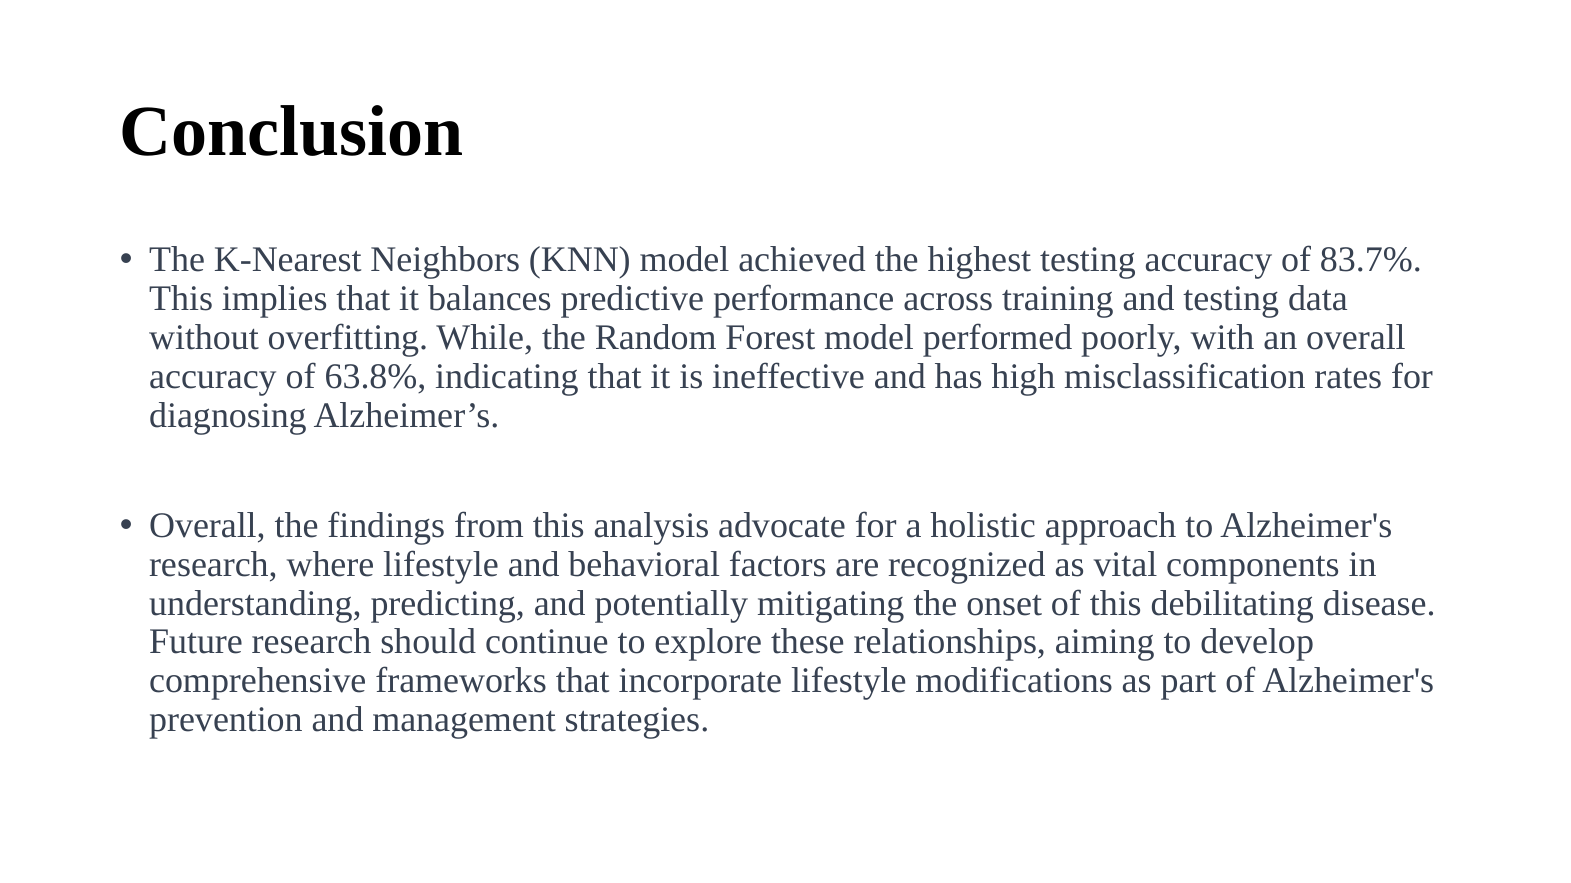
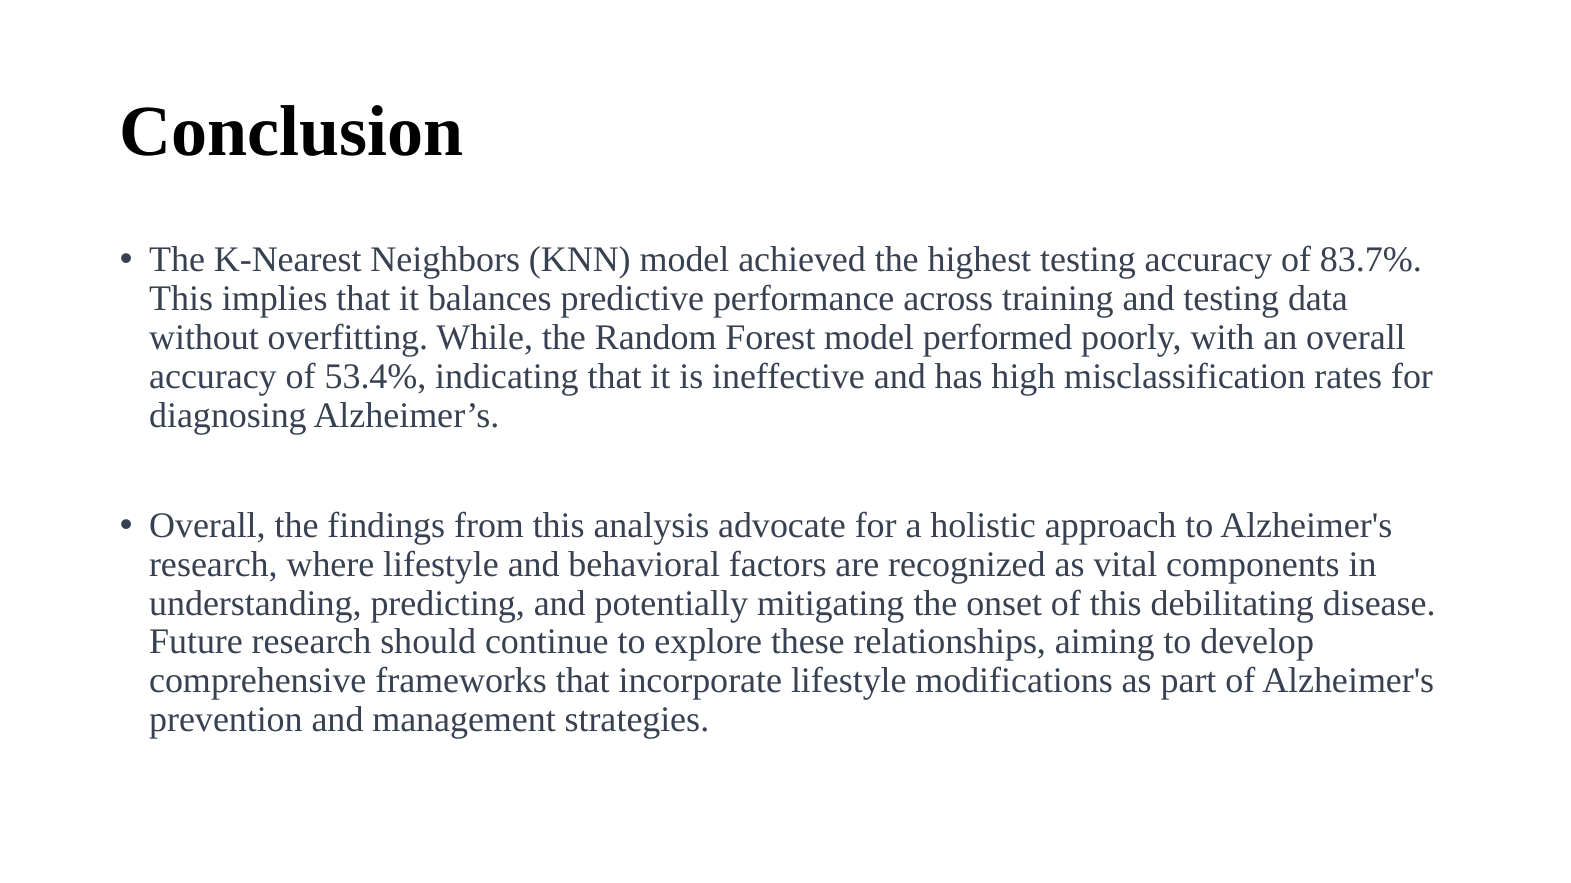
63.8%: 63.8% -> 53.4%
